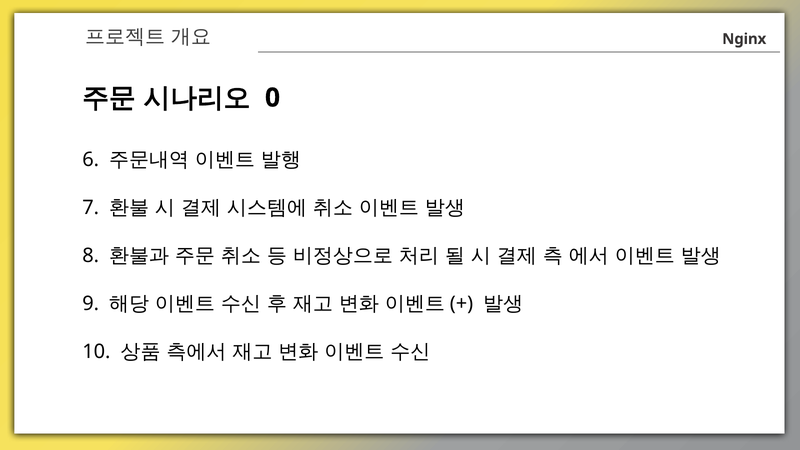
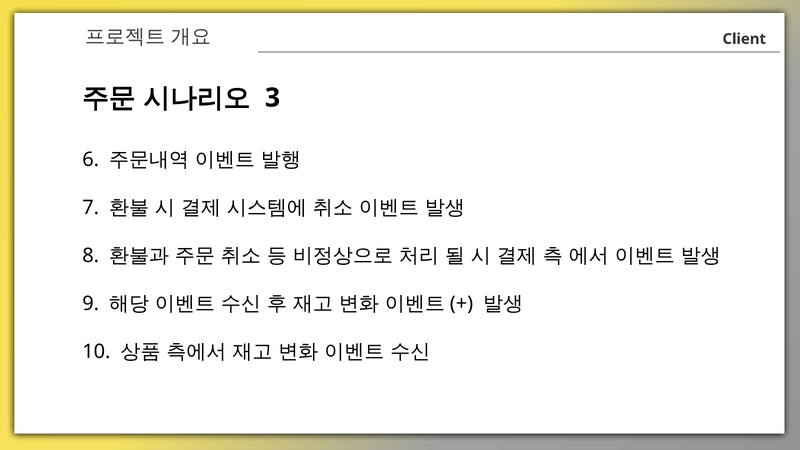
Nginx: Nginx -> Client
0: 0 -> 3
